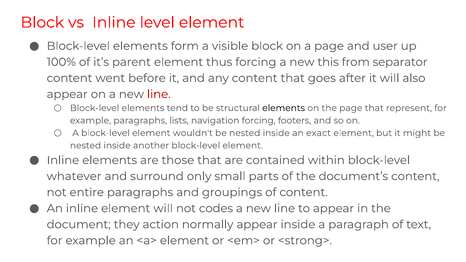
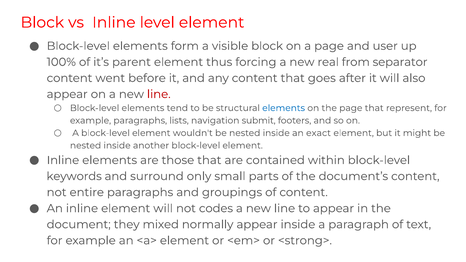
this: this -> real
elements at (284, 108) colour: black -> blue
navigation forcing: forcing -> submit
whatever: whatever -> keywords
action: action -> mixed
